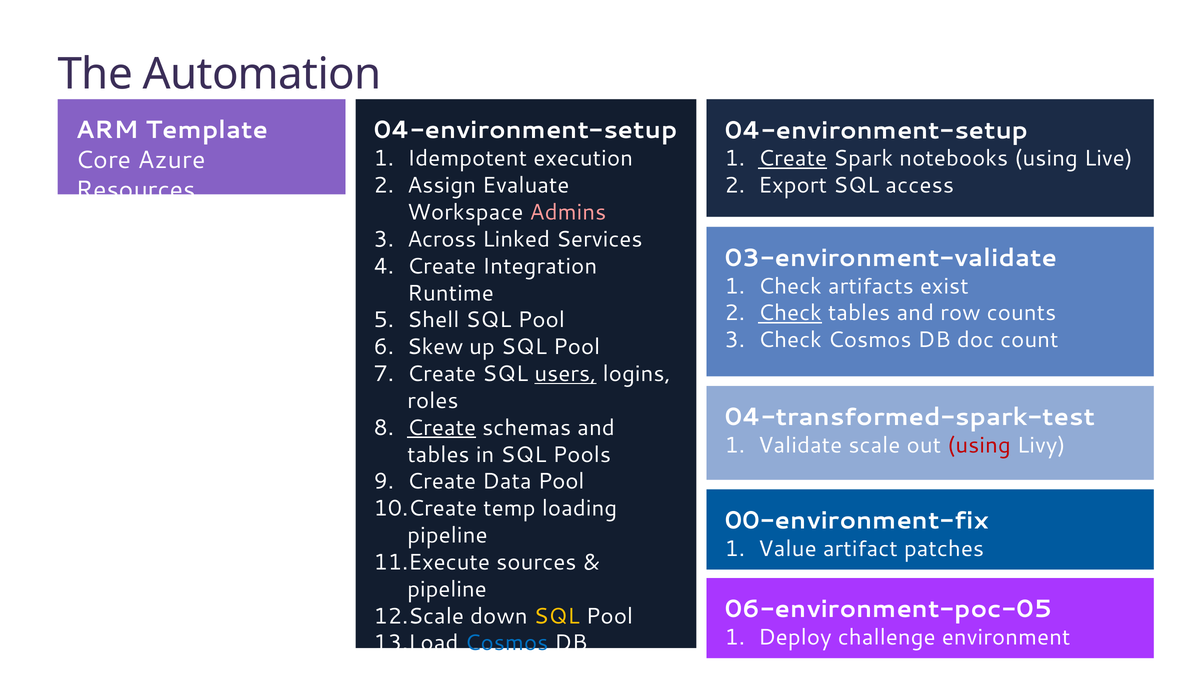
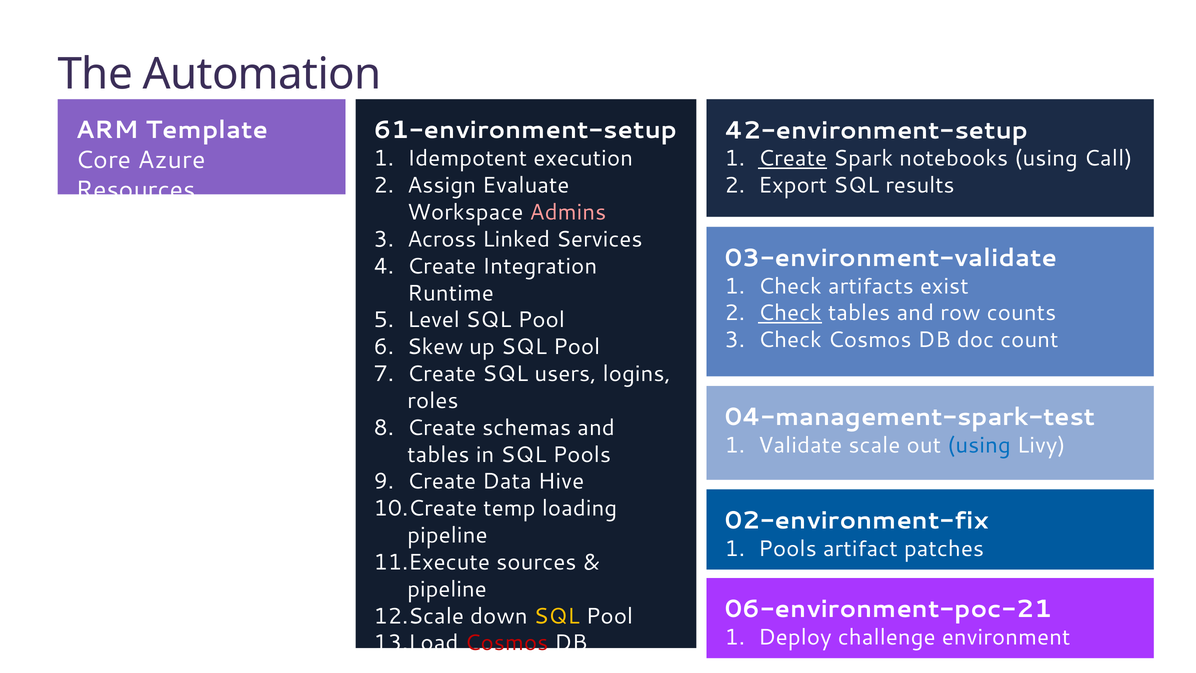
04-environment-setup at (525, 130): 04-environment-setup -> 61-environment-setup
04-environment-setup at (876, 130): 04-environment-setup -> 42-environment-setup
Live: Live -> Call
access: access -> results
Shell: Shell -> Level
users underline: present -> none
04-transformed-spark-test: 04-transformed-spark-test -> 04-management-spark-test
Create at (442, 428) underline: present -> none
using at (979, 445) colour: red -> blue
Data Pool: Pool -> Hive
00-environment-fix: 00-environment-fix -> 02-environment-fix
Value at (787, 548): Value -> Pools
06-environment-poc-05: 06-environment-poc-05 -> 06-environment-poc-21
Cosmos at (506, 643) colour: blue -> red
